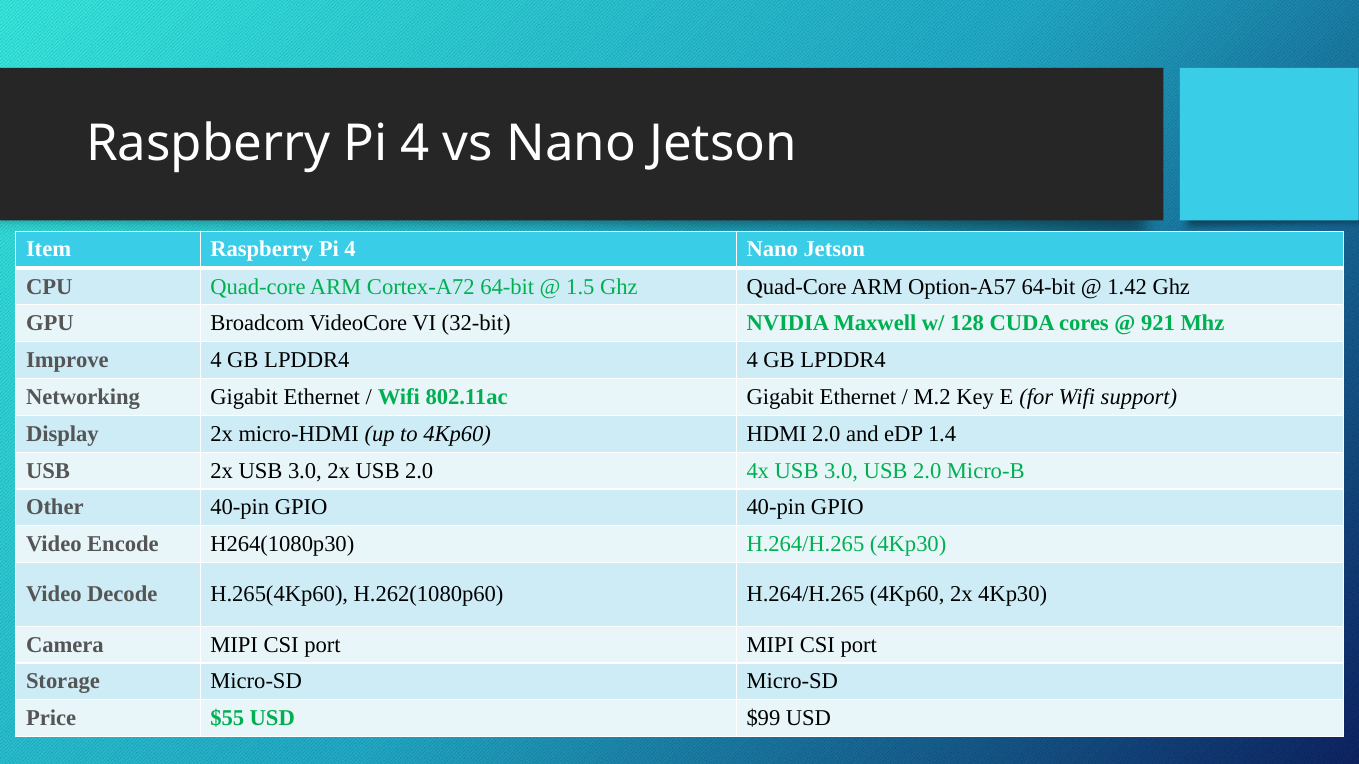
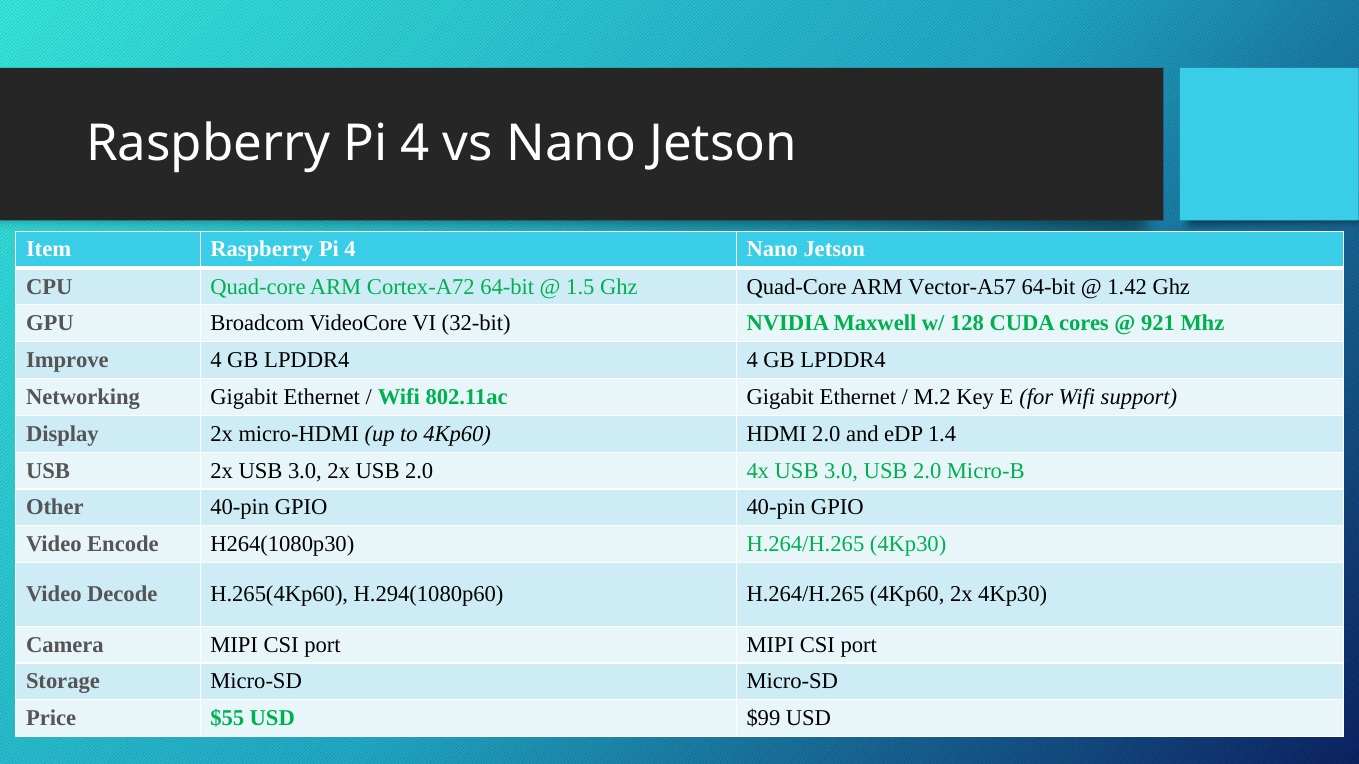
Option-A57: Option-A57 -> Vector-A57
H.262(1080p60: H.262(1080p60 -> H.294(1080p60
